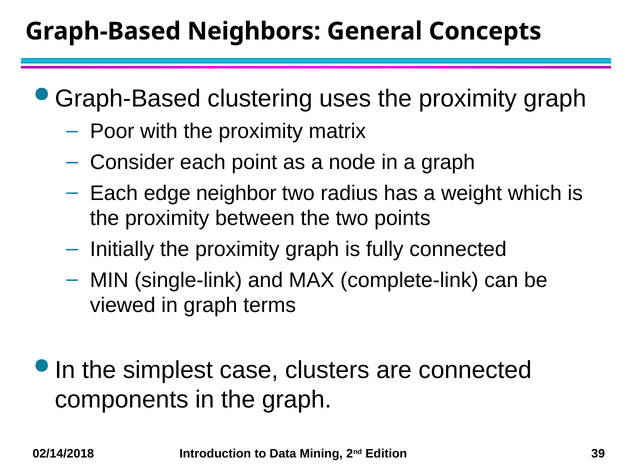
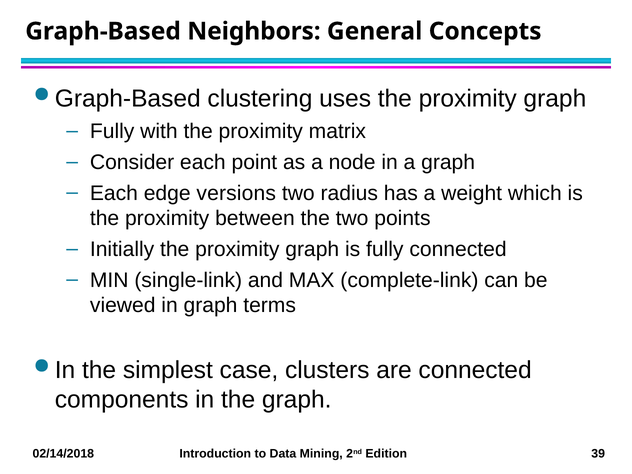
Poor at (112, 131): Poor -> Fully
neighbor: neighbor -> versions
